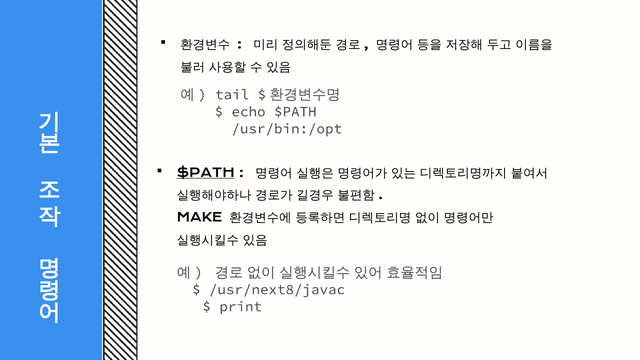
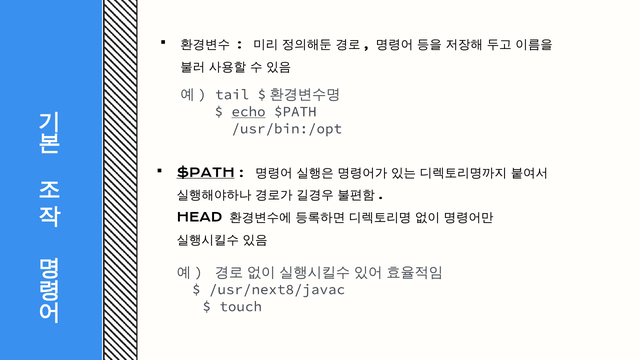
echo underline: none -> present
MAKE: MAKE -> HEAD
print: print -> touch
